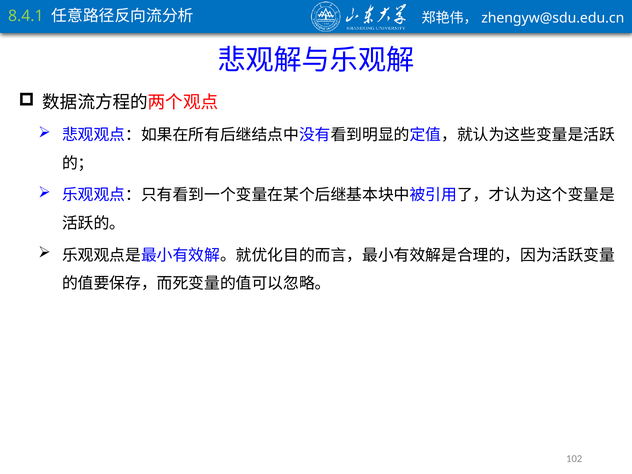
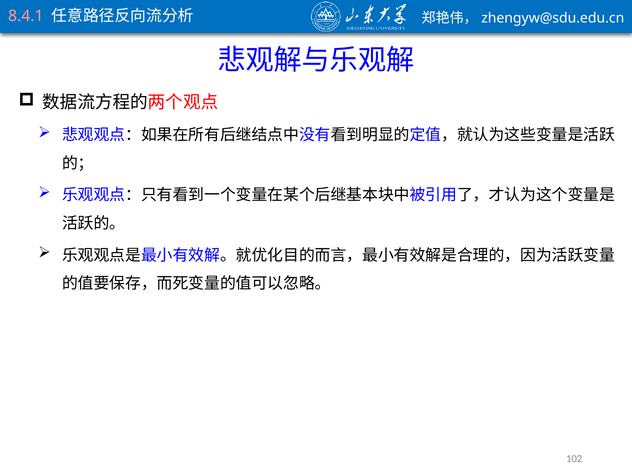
8.4.1 colour: light green -> pink
